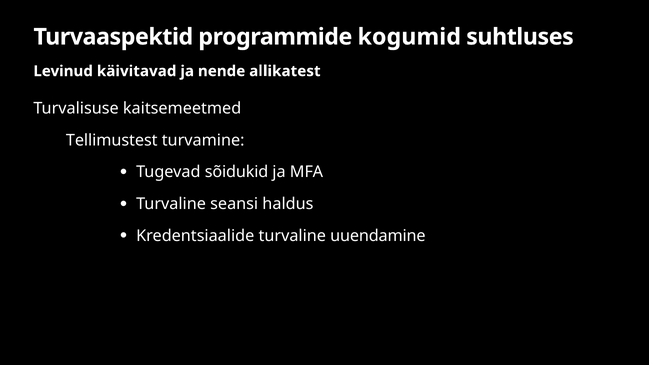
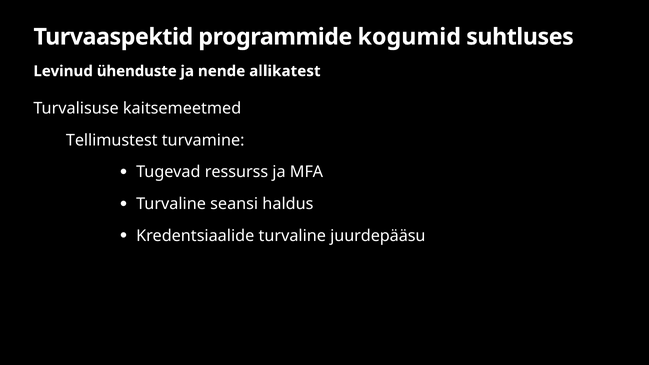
käivitavad: käivitavad -> ühenduste
sõidukid: sõidukid -> ressurss
uuendamine: uuendamine -> juurdepääsu
